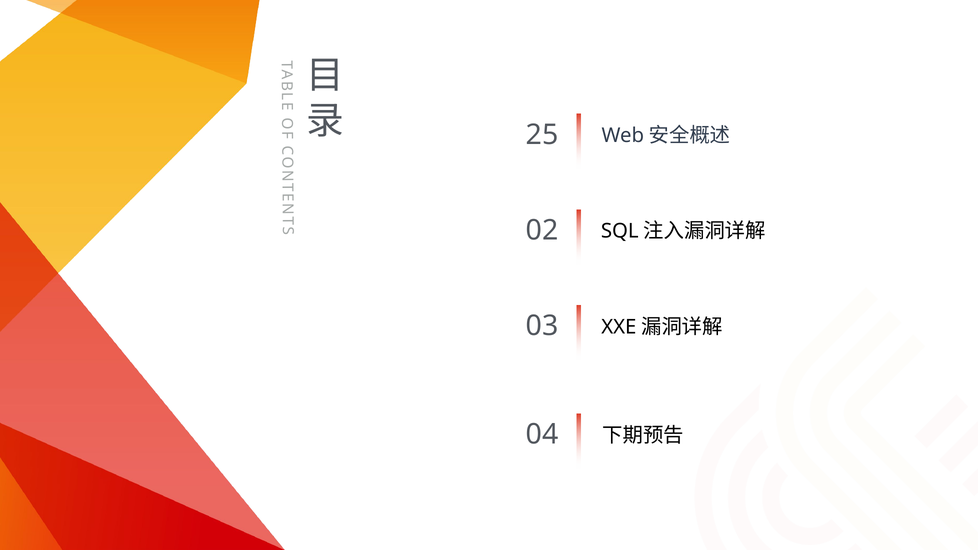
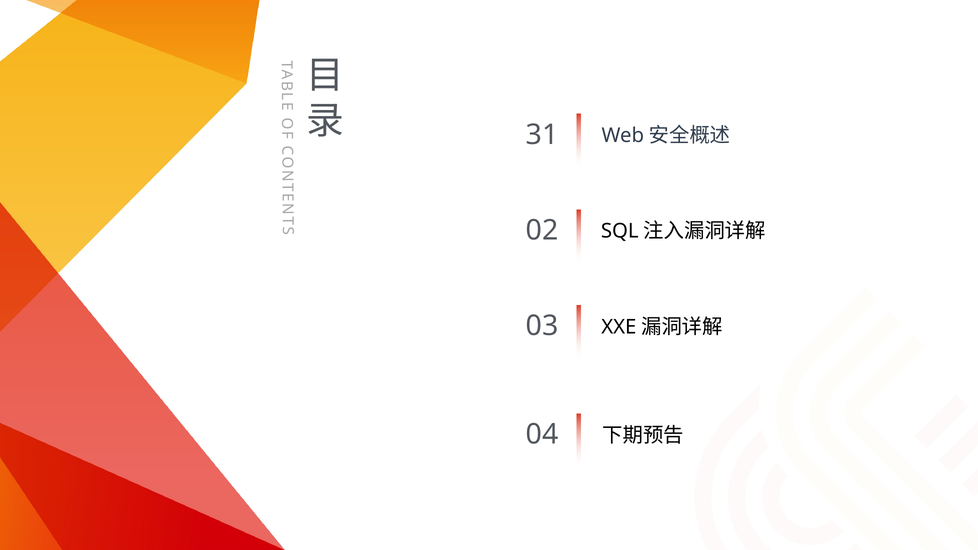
25: 25 -> 31
